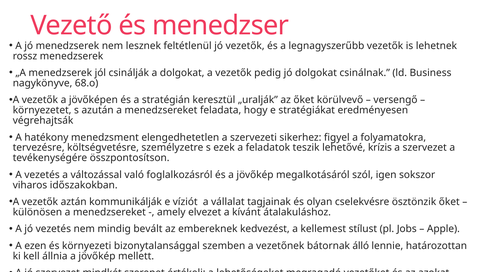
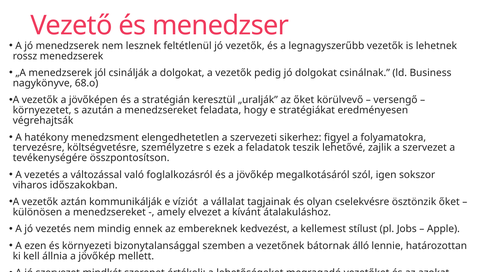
krízis: krízis -> zajlik
bevált: bevált -> ennek
